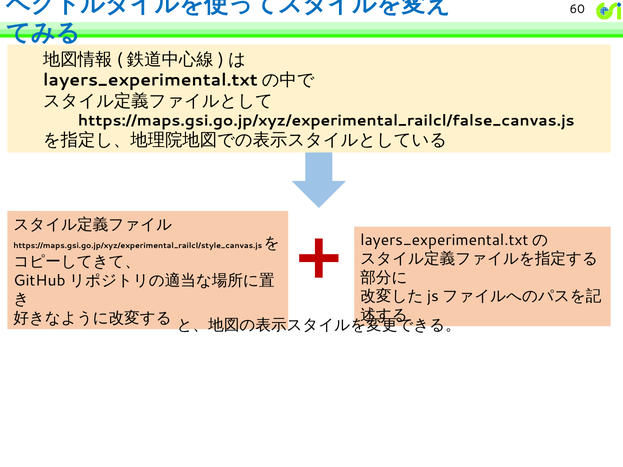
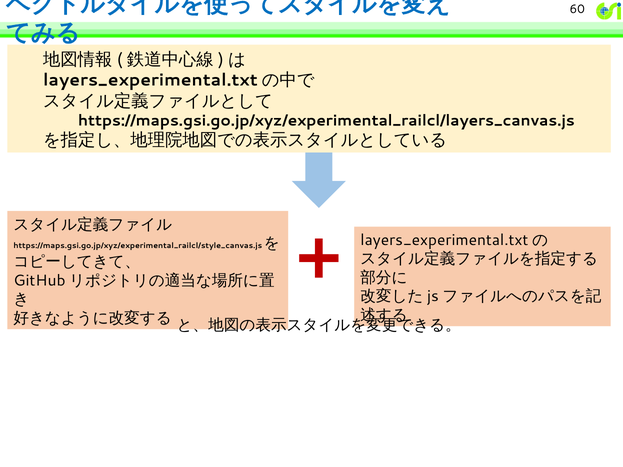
https://maps.gsi.go.jp/xyz/experimental_railcl/false_canvas.js: https://maps.gsi.go.jp/xyz/experimental_railcl/false_canvas.js -> https://maps.gsi.go.jp/xyz/experimental_railcl/layers_canvas.js
